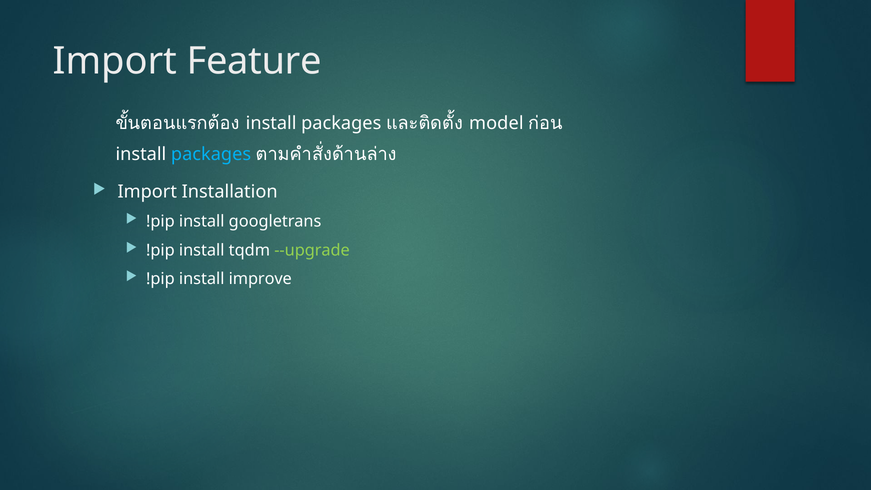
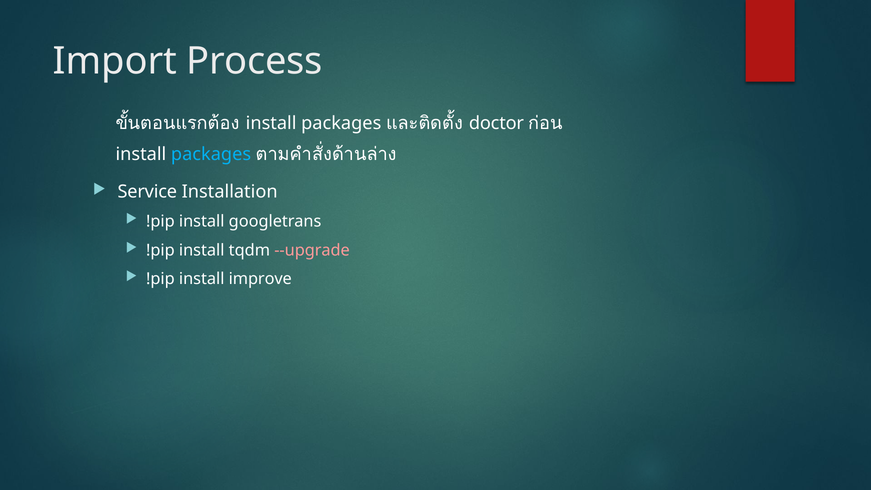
Feature: Feature -> Process
model: model -> doctor
Import at (147, 192): Import -> Service
--upgrade colour: light green -> pink
